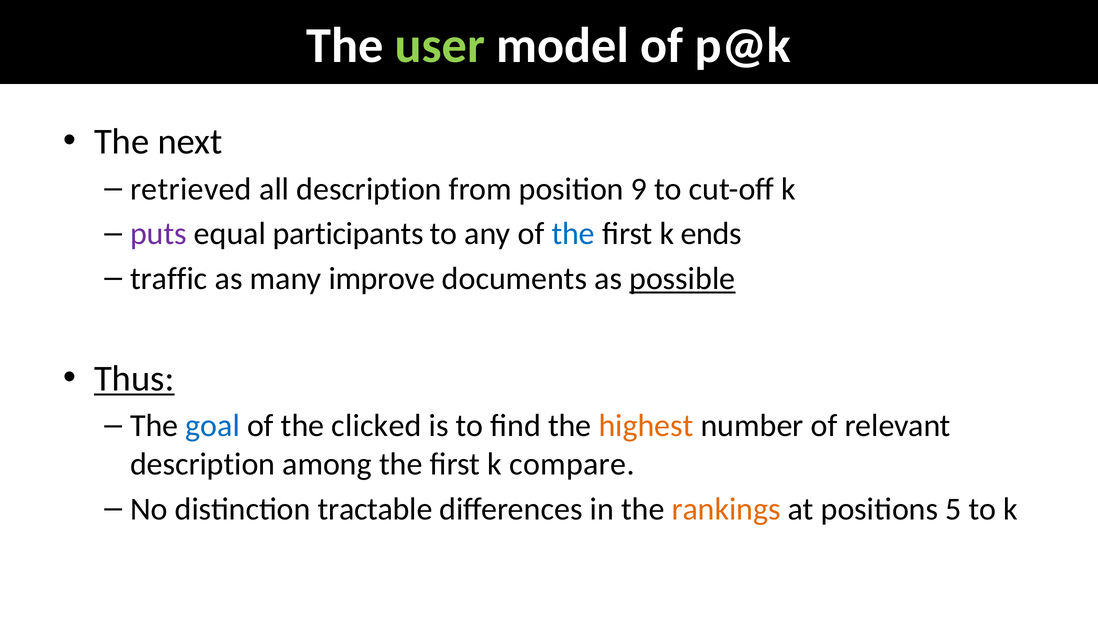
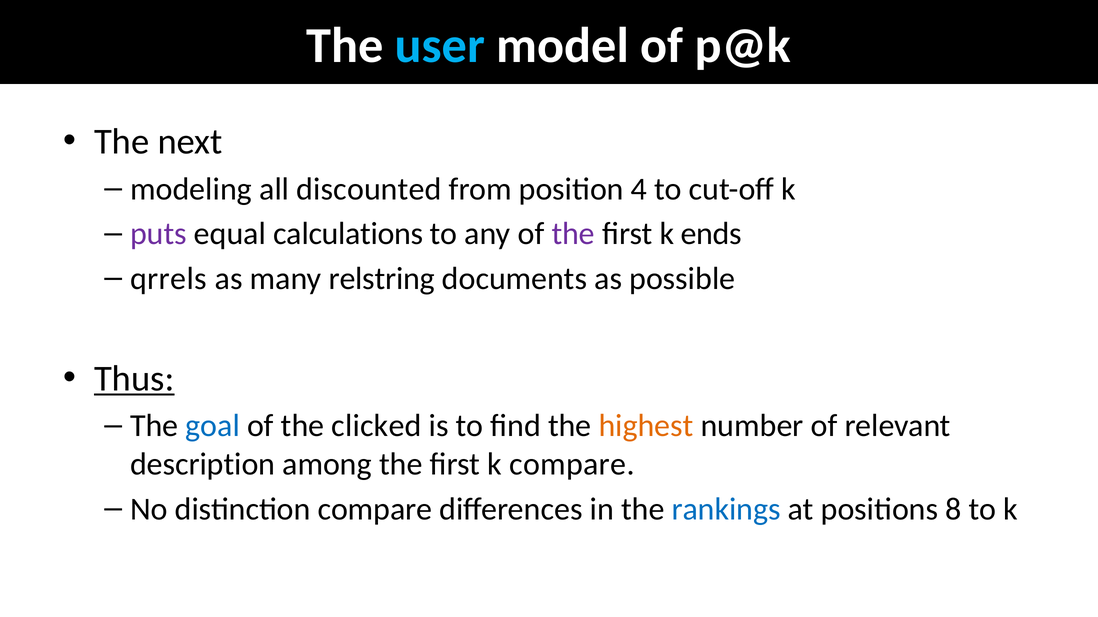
user colour: light green -> light blue
retrieved: retrieved -> modeling
all description: description -> discounted
9: 9 -> 4
participants: participants -> calculations
the at (573, 234) colour: blue -> purple
traffic: traffic -> qrrels
improve: improve -> relstring
possible underline: present -> none
distinction tractable: tractable -> compare
rankings colour: orange -> blue
5: 5 -> 8
